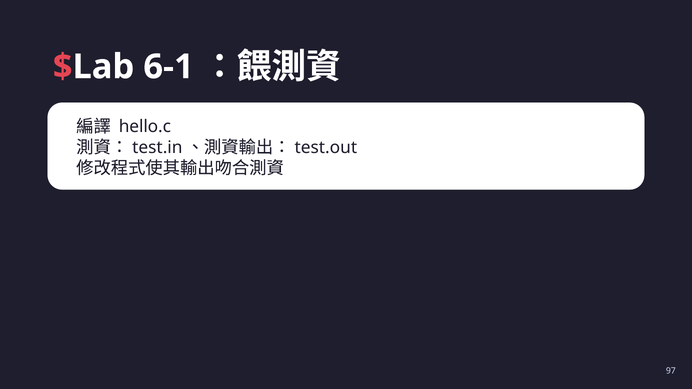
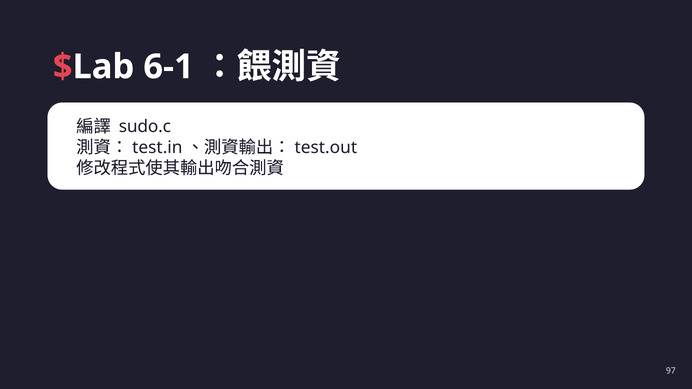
hello.c: hello.c -> sudo.c
